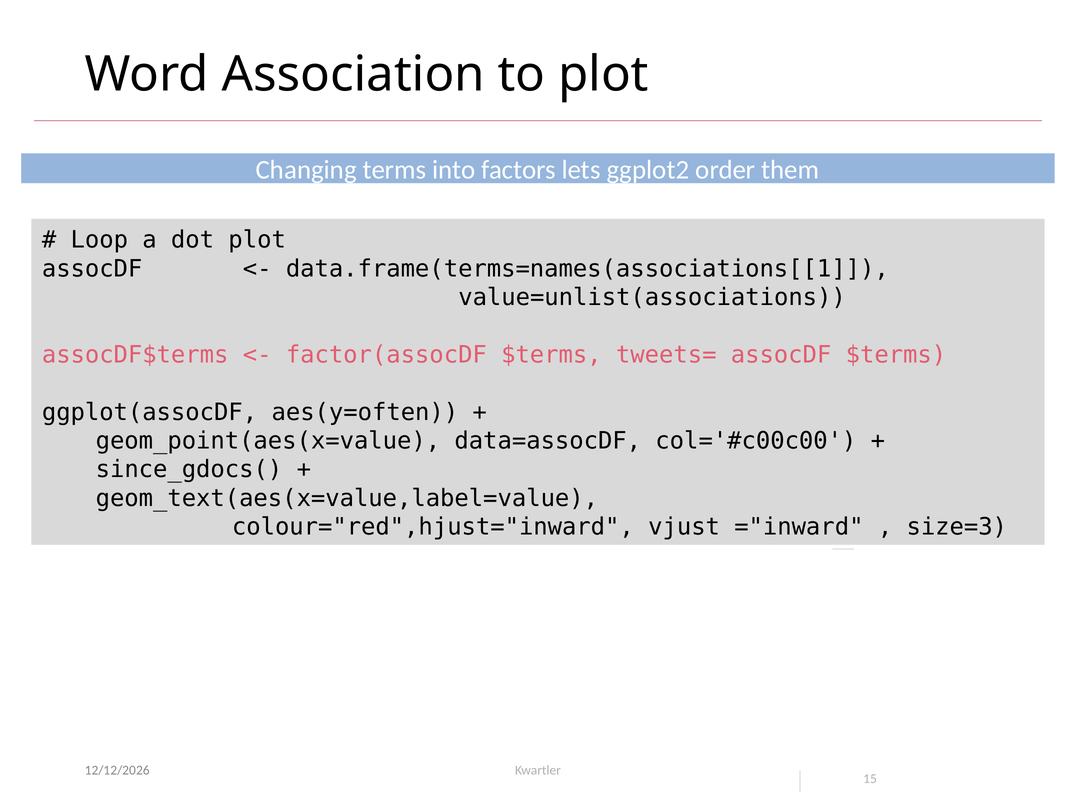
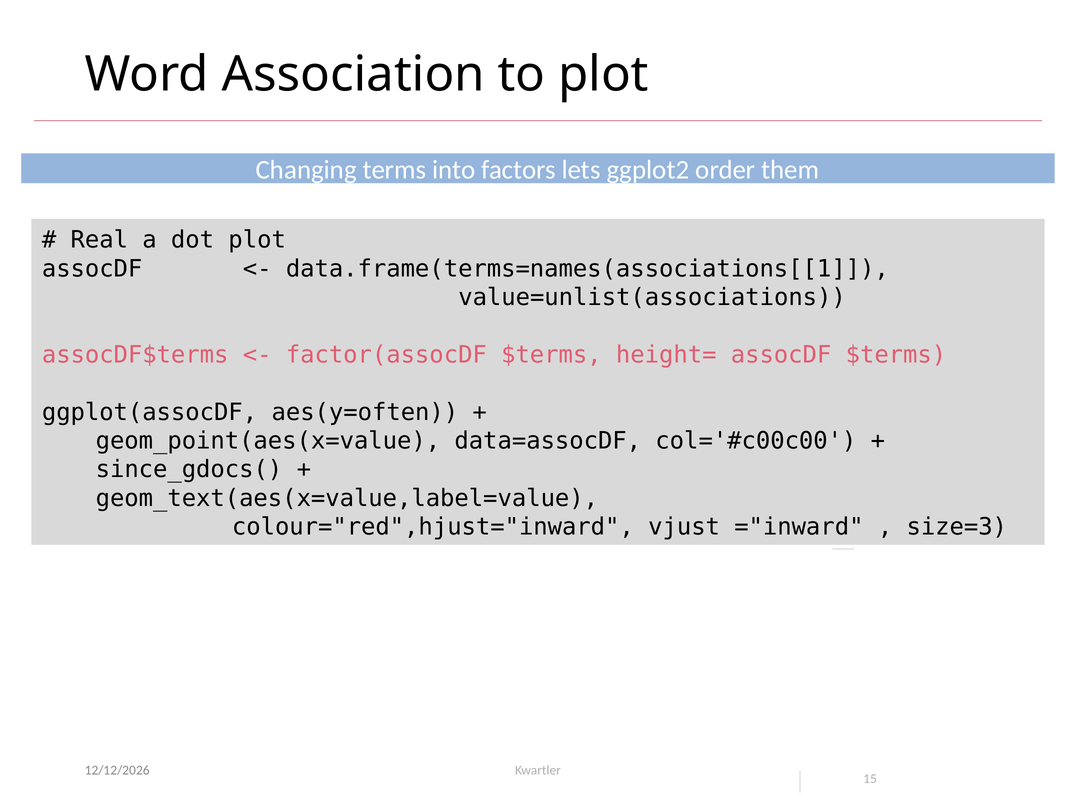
Loop: Loop -> Real
tweets=: tweets= -> height=
